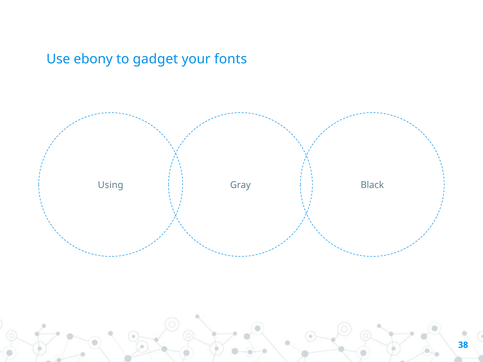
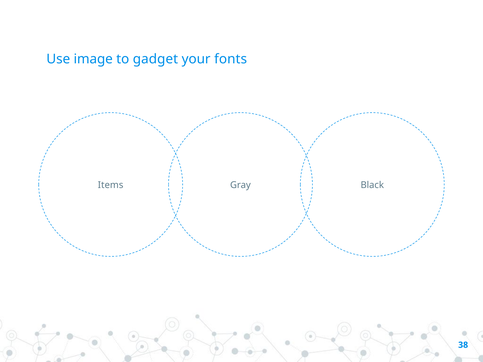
ebony: ebony -> image
Using: Using -> Items
